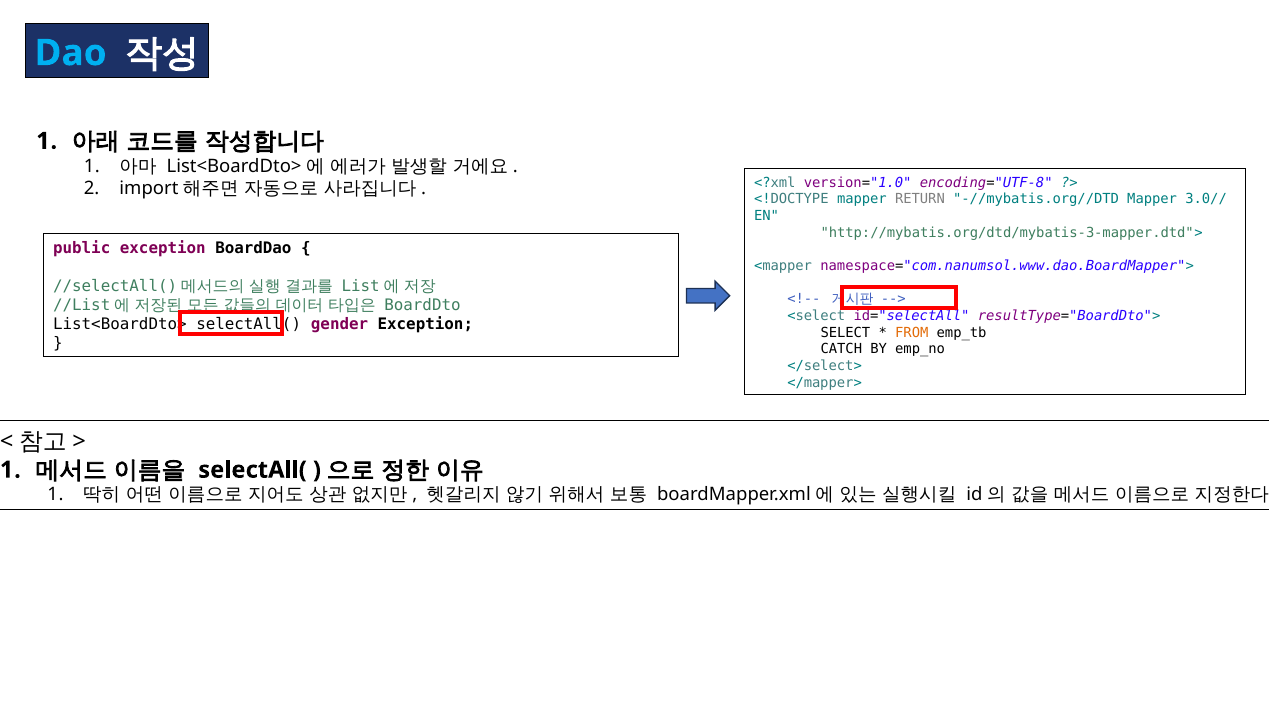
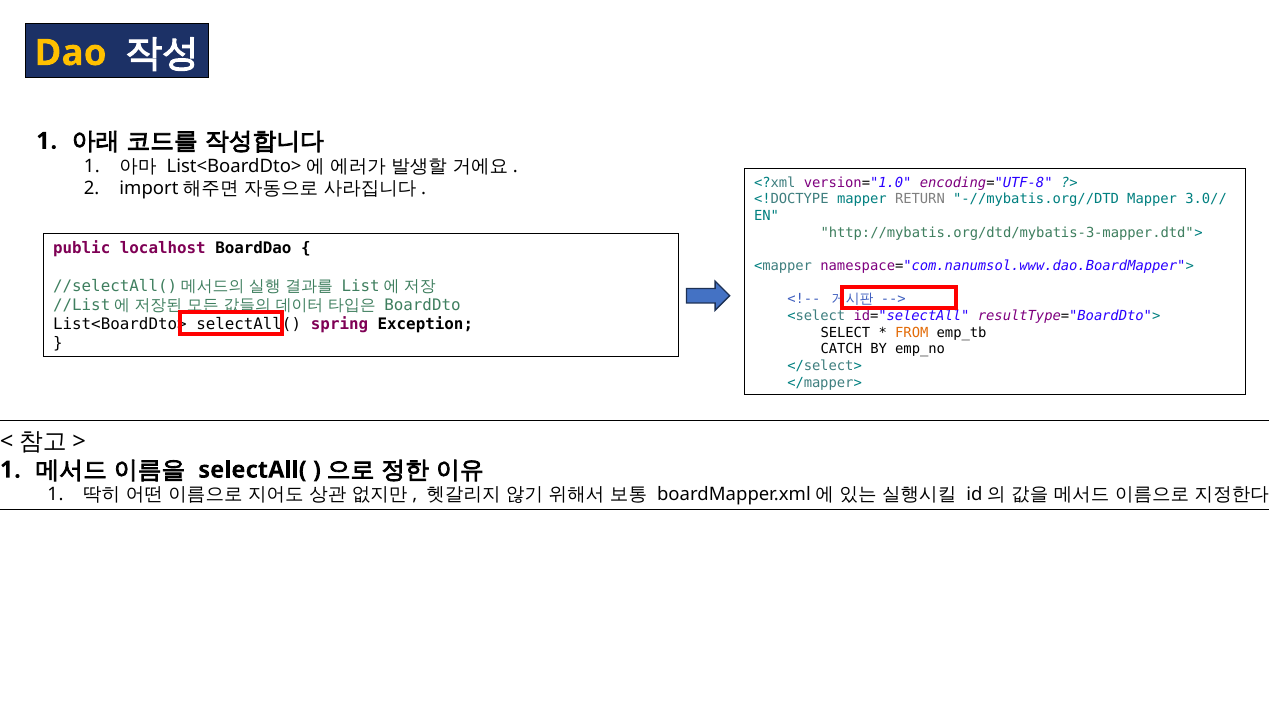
Dao colour: light blue -> yellow
public exception: exception -> localhost
gender: gender -> spring
